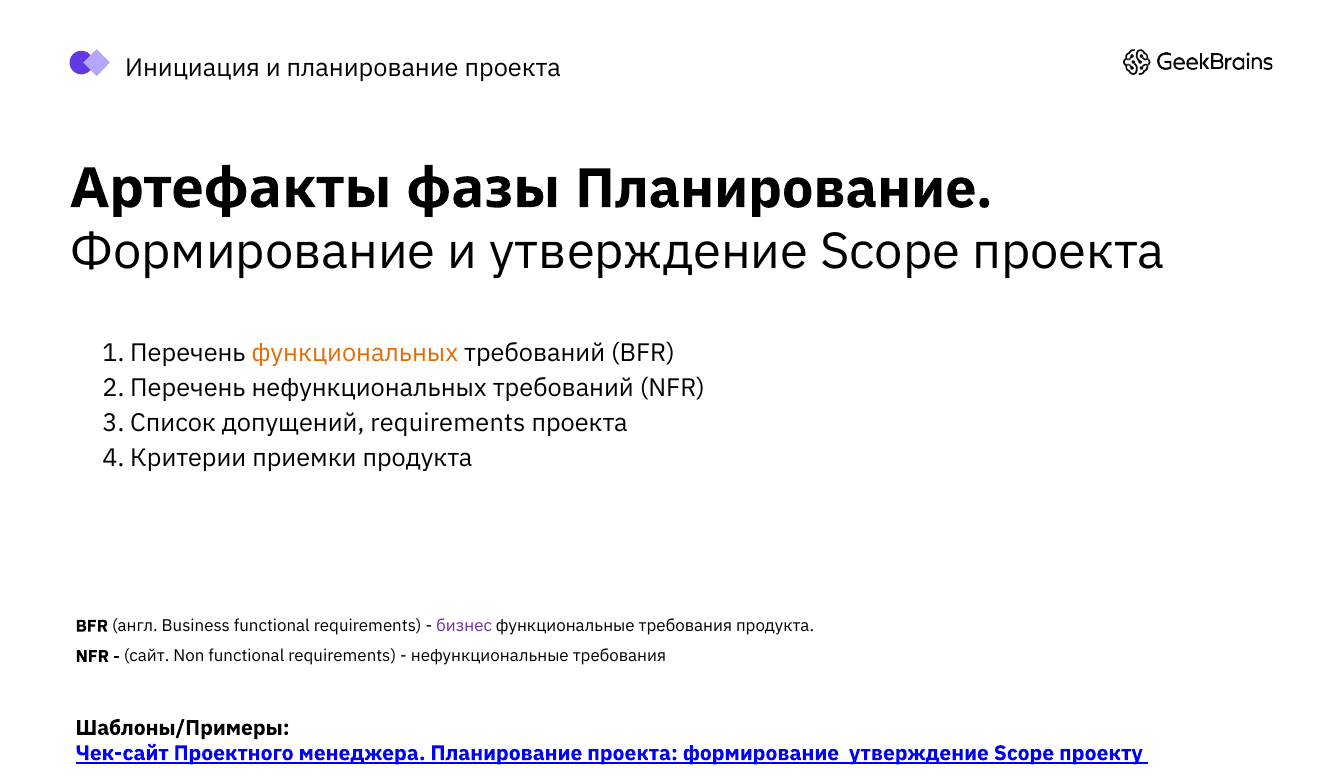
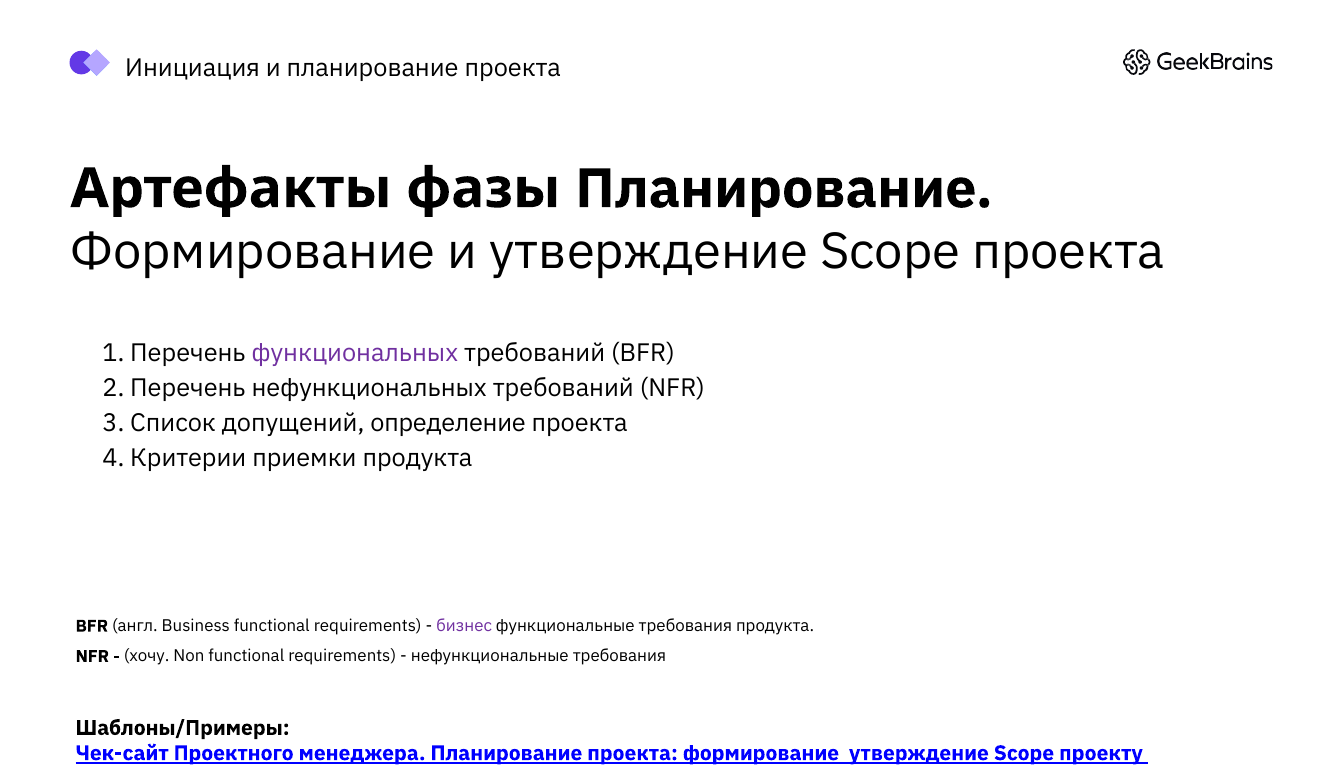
функциональных colour: orange -> purple
допущений requirements: requirements -> определение
сайт: сайт -> хочу
